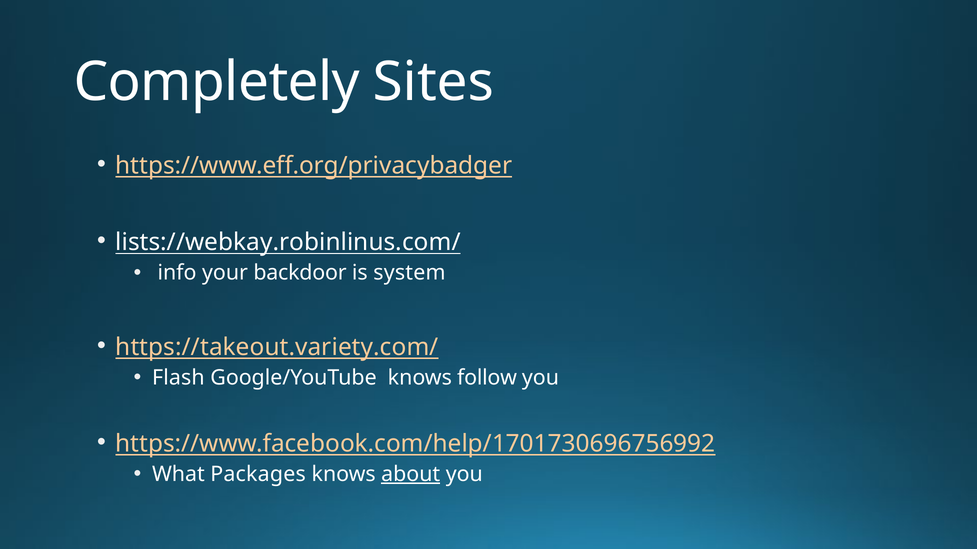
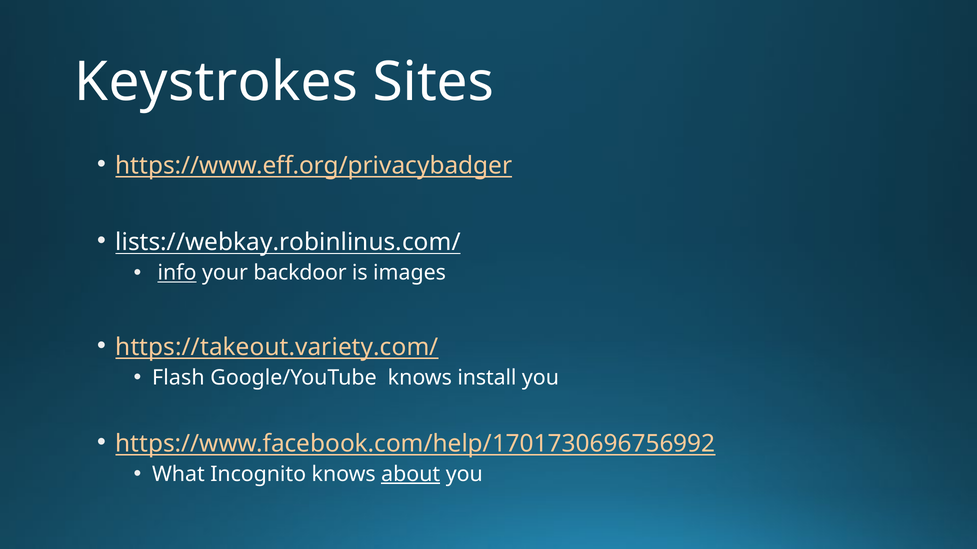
Completely: Completely -> Keystrokes
info underline: none -> present
system: system -> images
follow: follow -> install
Packages: Packages -> Incognito
